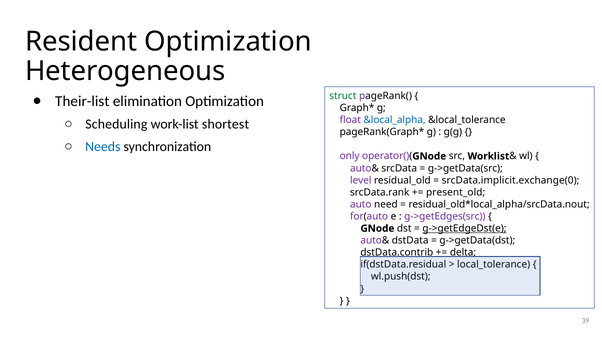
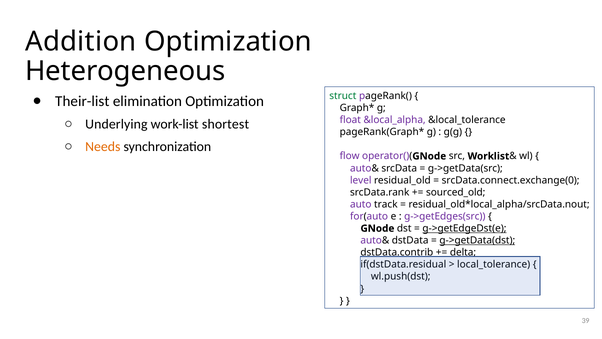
Resident: Resident -> Addition
&local_alpha colour: blue -> purple
Scheduling: Scheduling -> Underlying
Needs colour: blue -> orange
only: only -> flow
srcData.implicit.exchange(0: srcData.implicit.exchange(0 -> srcData.connect.exchange(0
present_old: present_old -> sourced_old
need: need -> track
g->getData(dst underline: none -> present
